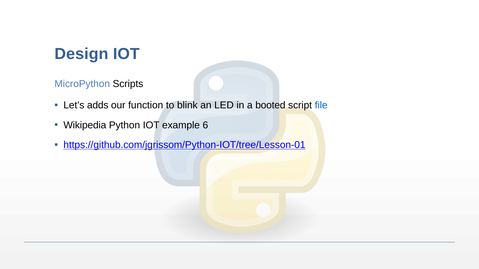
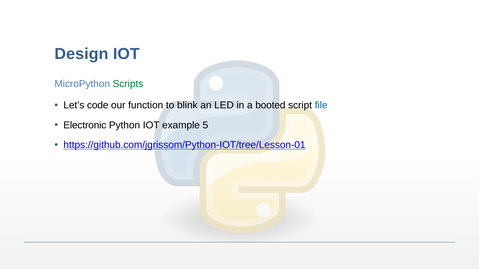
Scripts colour: black -> green
adds: adds -> code
Wikipedia: Wikipedia -> Electronic
6: 6 -> 5
